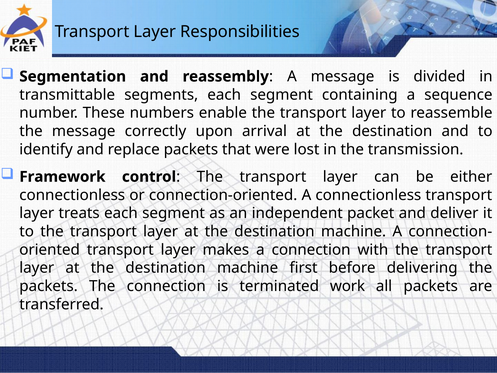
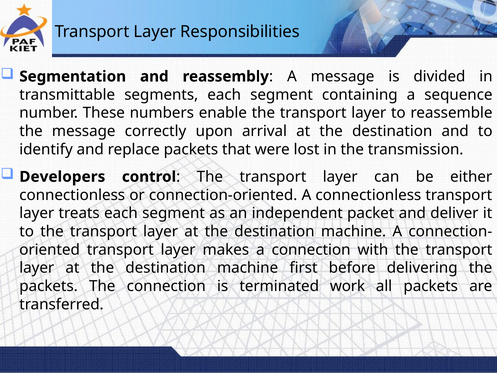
Framework: Framework -> Developers
